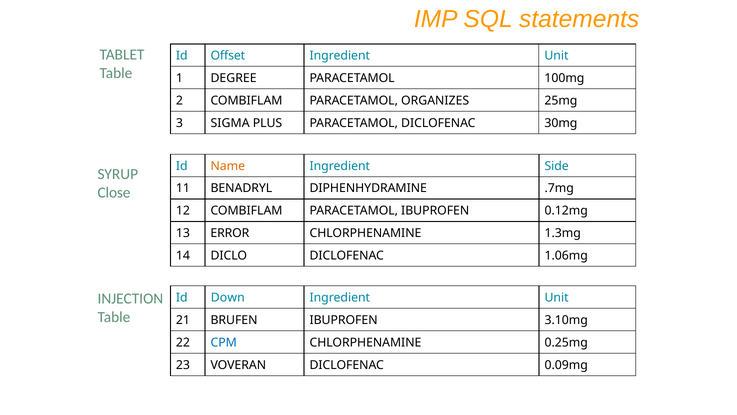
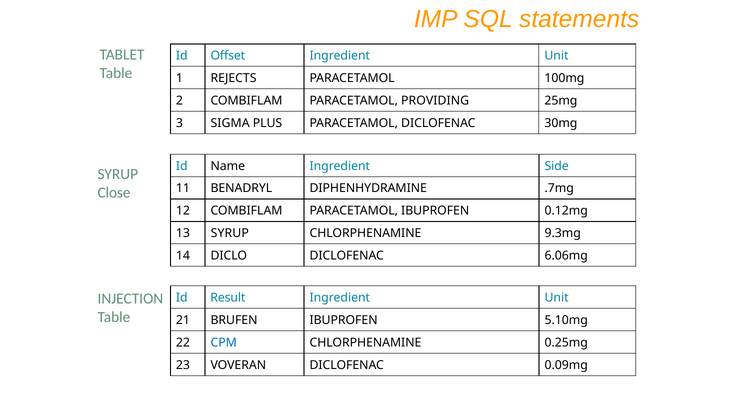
DEGREE: DEGREE -> REJECTS
ORGANIZES: ORGANIZES -> PROVIDING
Name colour: orange -> black
13 ERROR: ERROR -> SYRUP
1.3mg: 1.3mg -> 9.3mg
1.06mg: 1.06mg -> 6.06mg
Down: Down -> Result
3.10mg: 3.10mg -> 5.10mg
